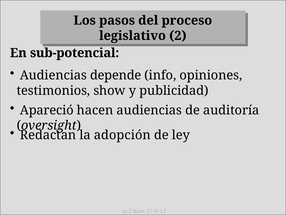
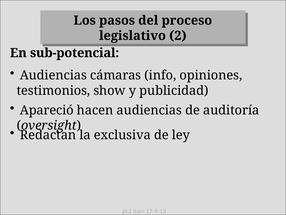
depende: depende -> cámaras
adopción: adopción -> exclusiva
